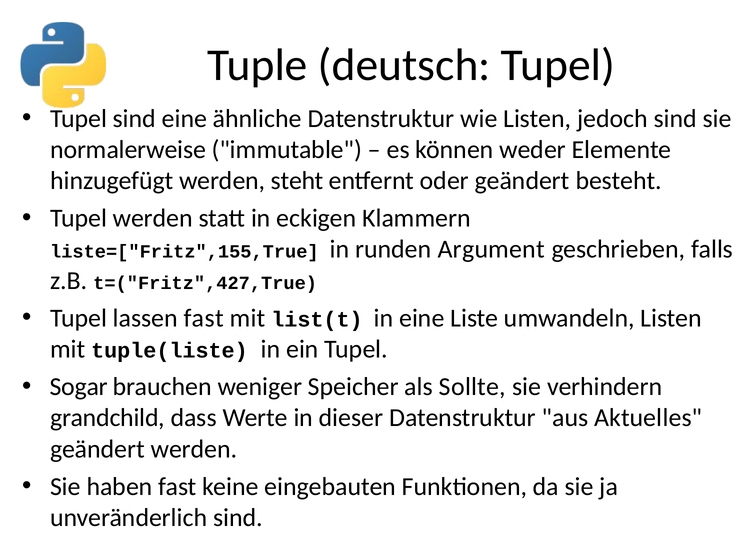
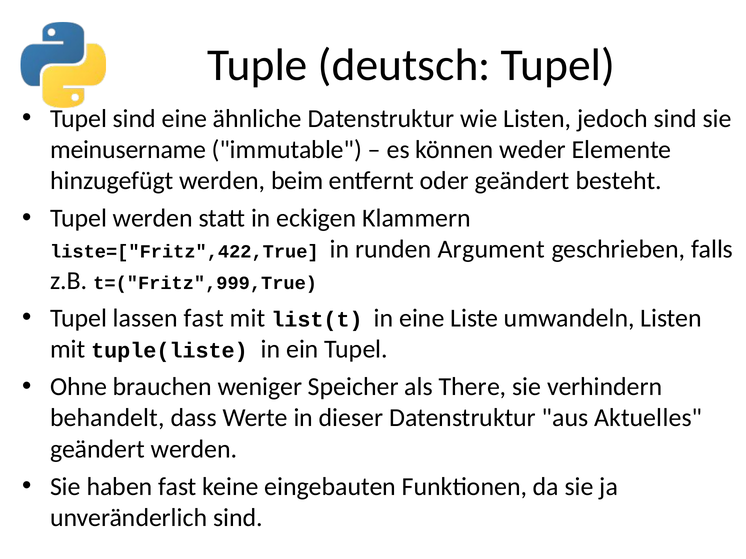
normalerweise: normalerweise -> meinusername
steht: steht -> beim
liste=["Fritz",155,True: liste=["Fritz",155,True -> liste=["Fritz",422,True
t=("Fritz",427,True: t=("Fritz",427,True -> t=("Fritz",999,True
Sogar: Sogar -> Ohne
Sollte: Sollte -> There
grandchild: grandchild -> behandelt
